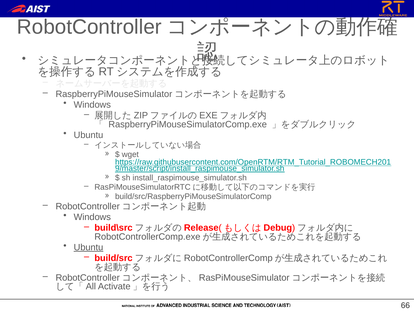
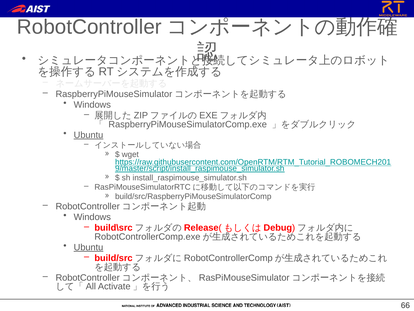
Ubuntu at (88, 135) underline: none -> present
